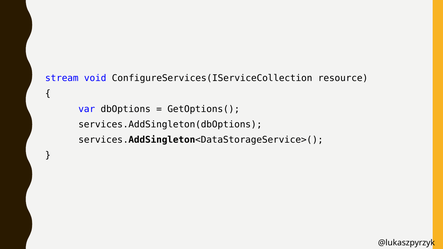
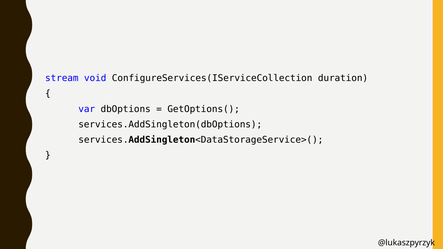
resource: resource -> duration
